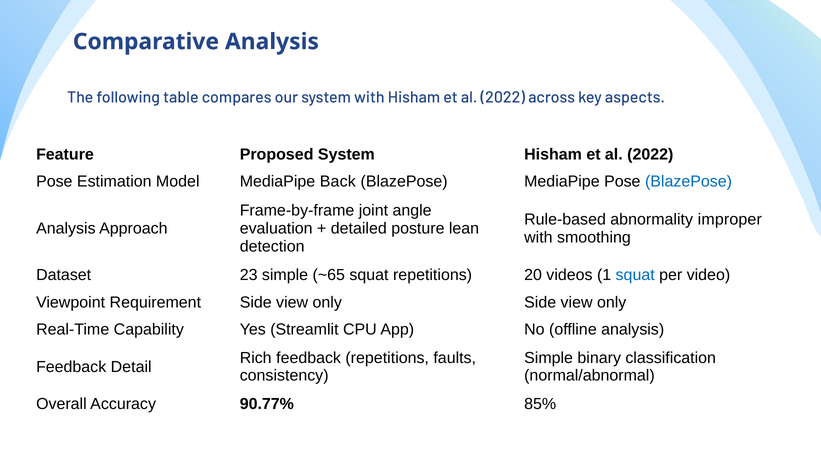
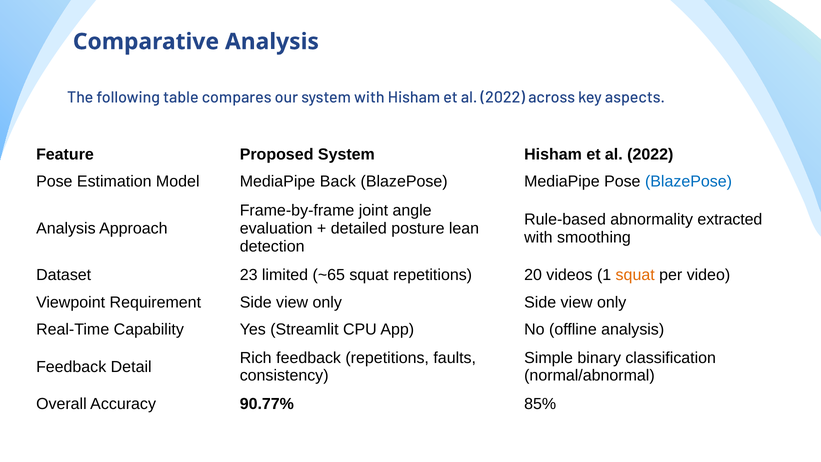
improper: improper -> extracted
23 simple: simple -> limited
squat at (635, 275) colour: blue -> orange
